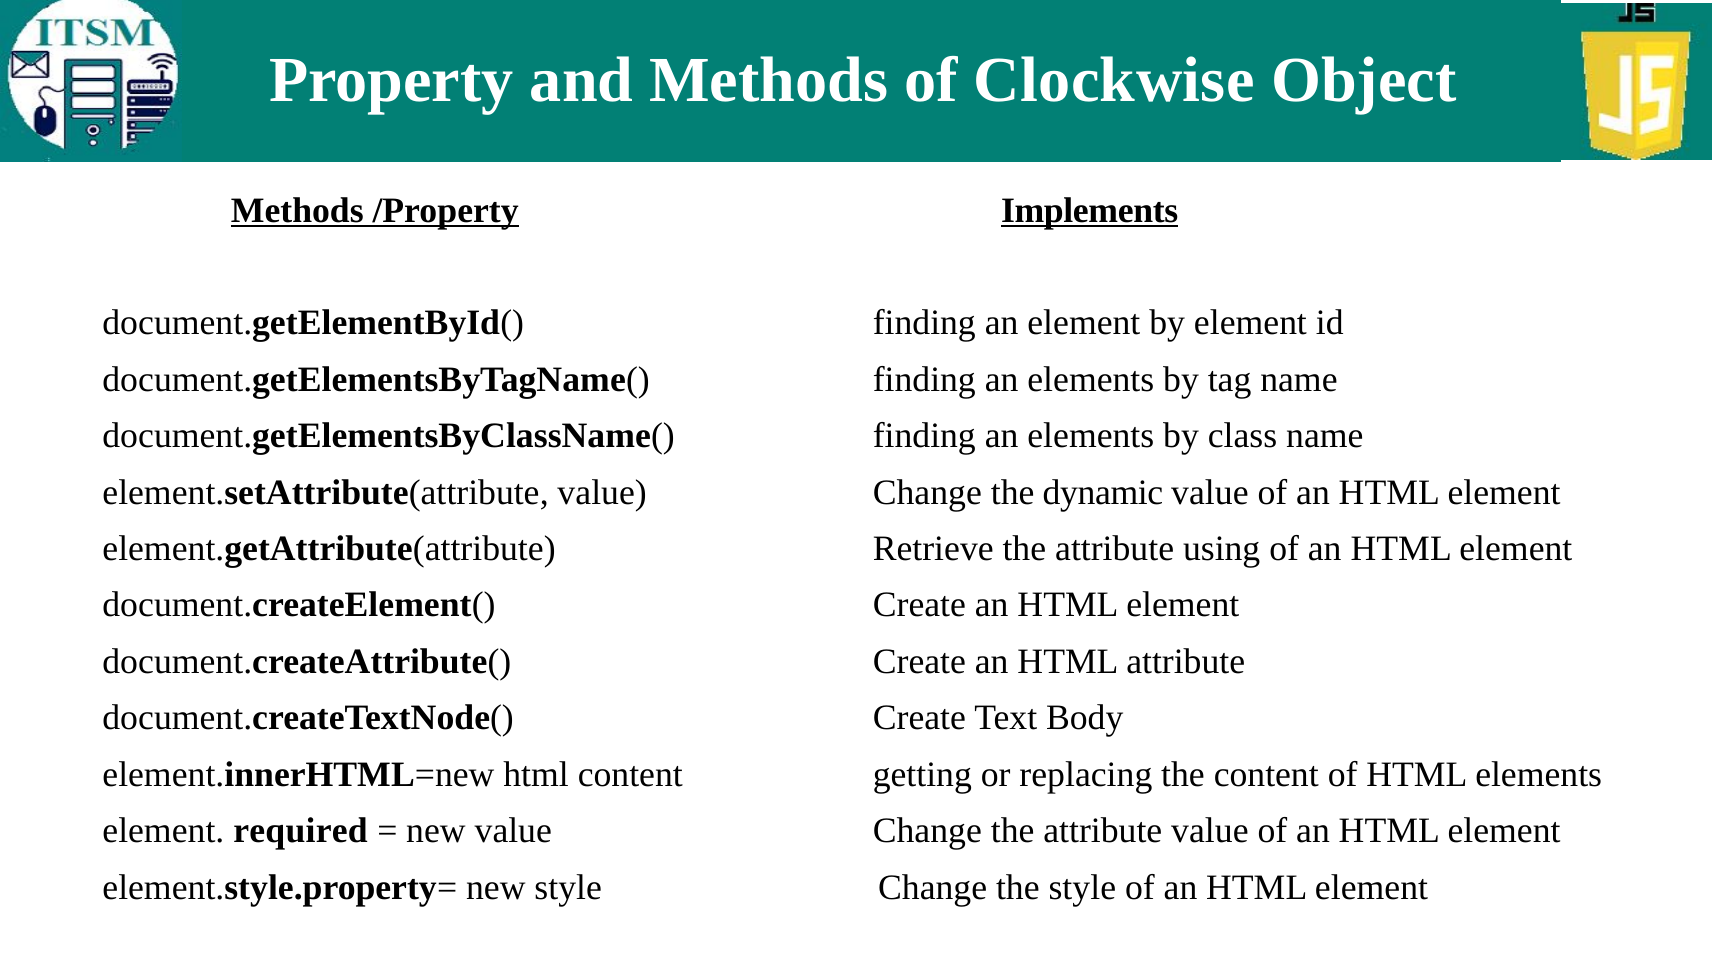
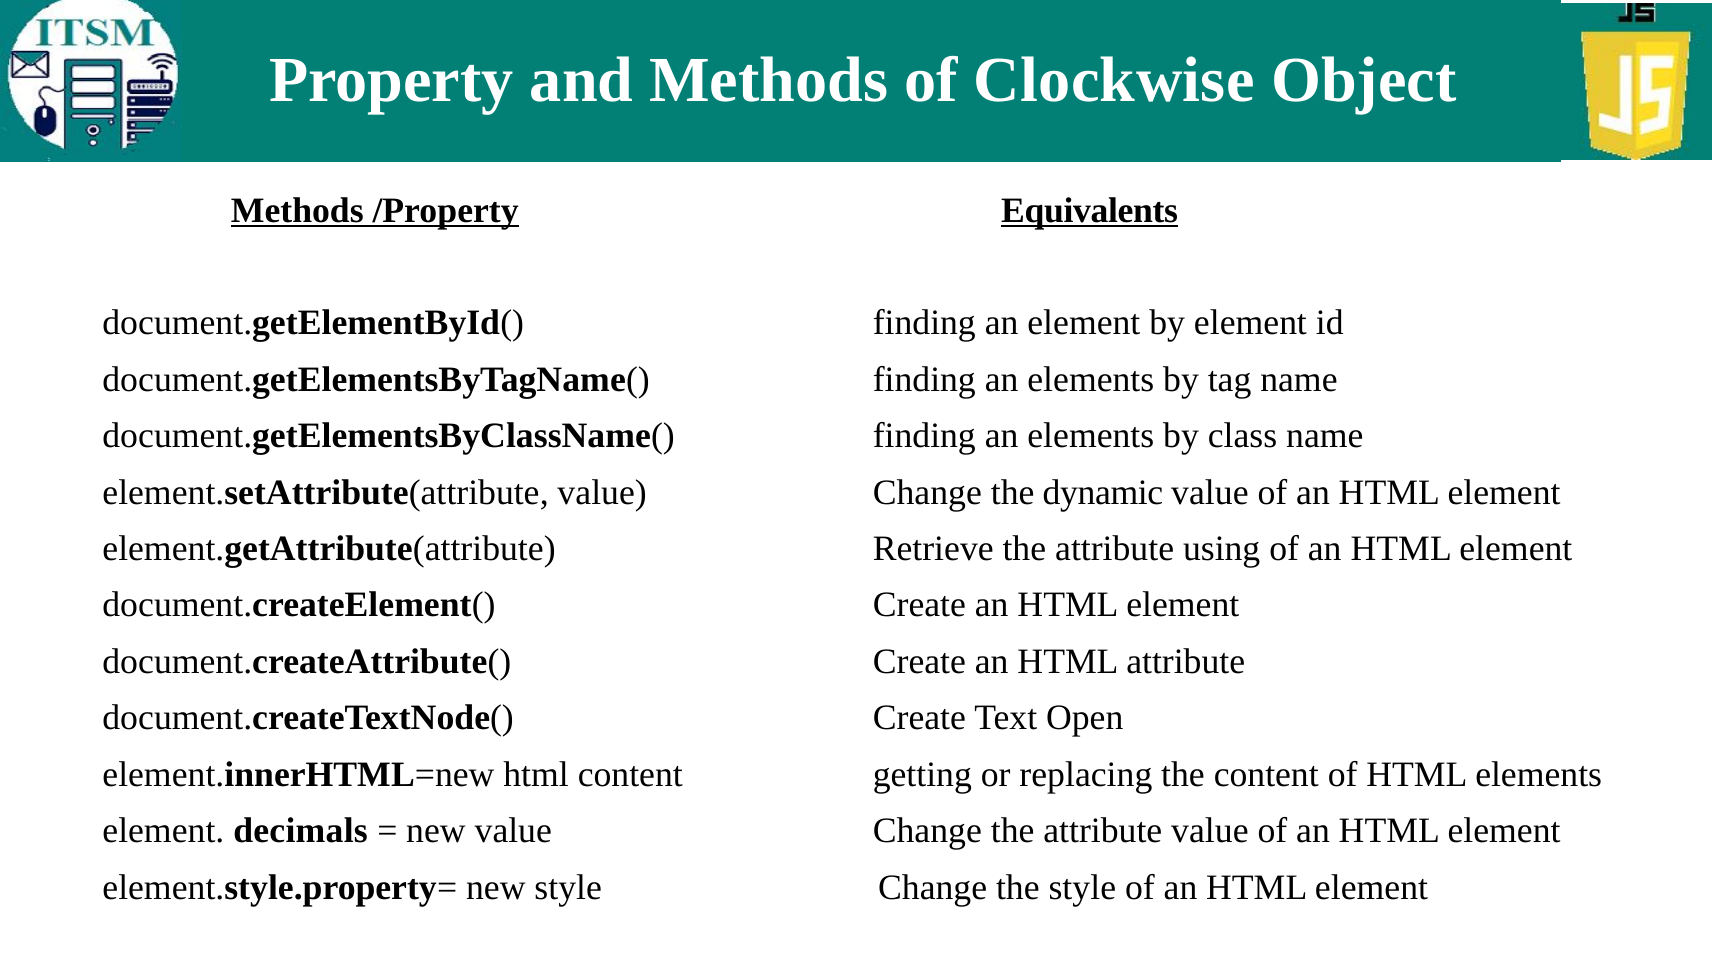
Implements: Implements -> Equivalents
Body: Body -> Open
required: required -> decimals
